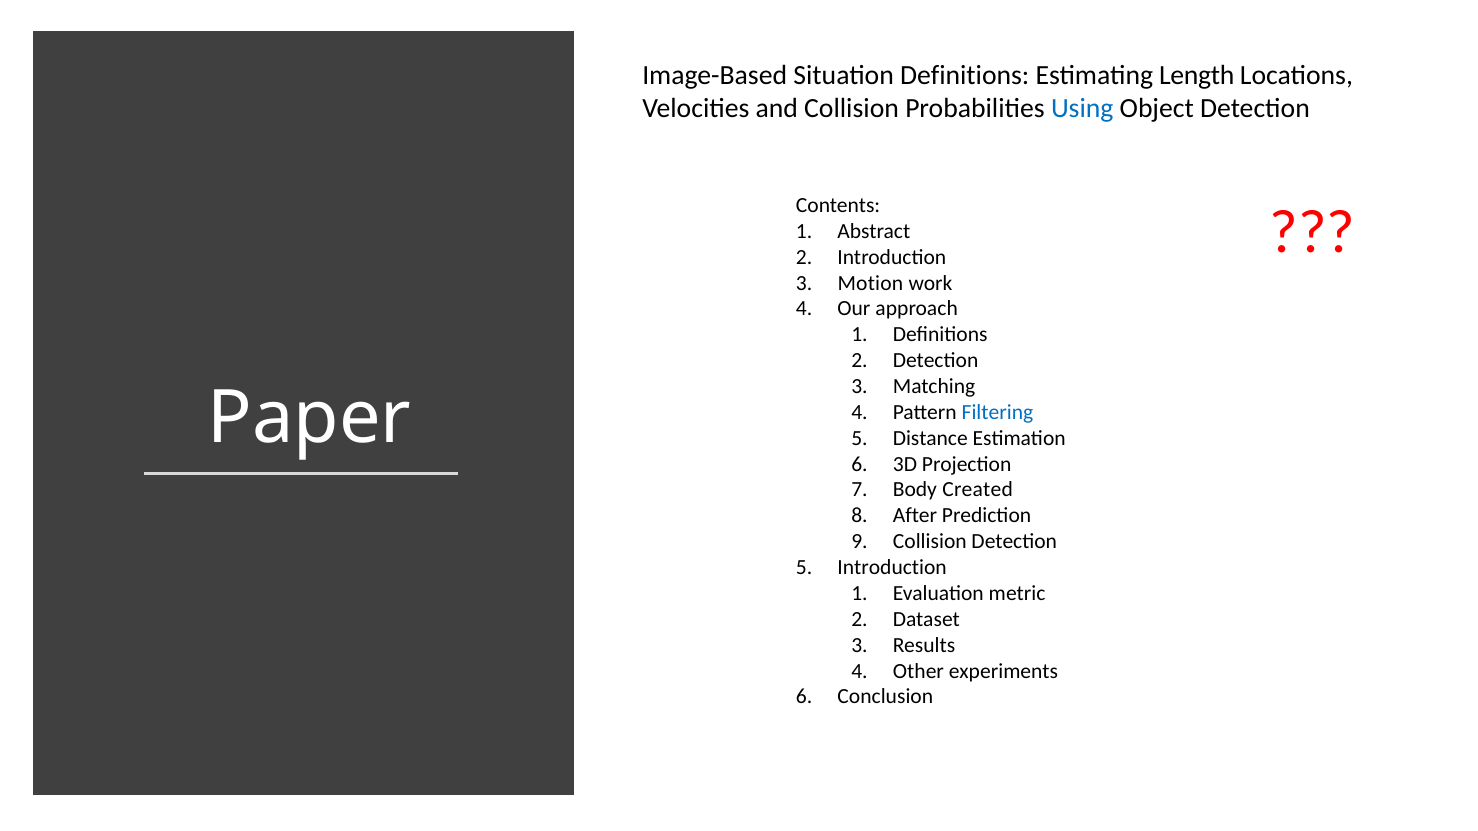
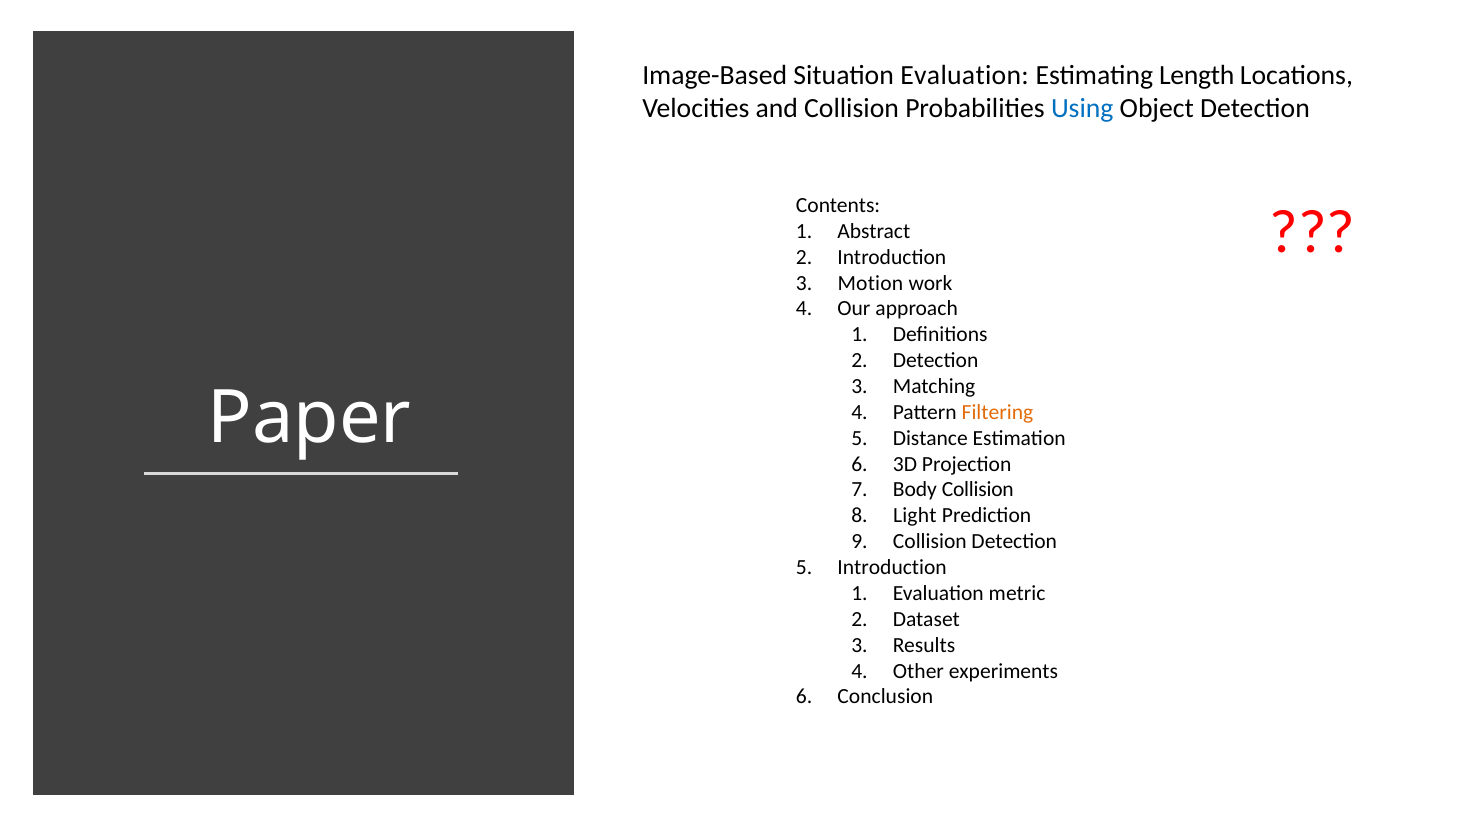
Situation Definitions: Definitions -> Evaluation
Filtering colour: blue -> orange
Body Created: Created -> Collision
After: After -> Light
